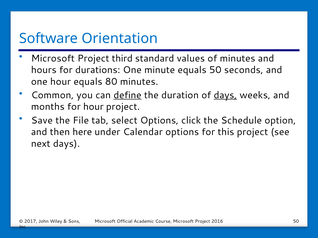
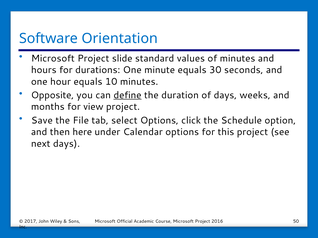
third: third -> slide
equals 50: 50 -> 30
80: 80 -> 10
Common: Common -> Opposite
days at (225, 95) underline: present -> none
for hour: hour -> view
